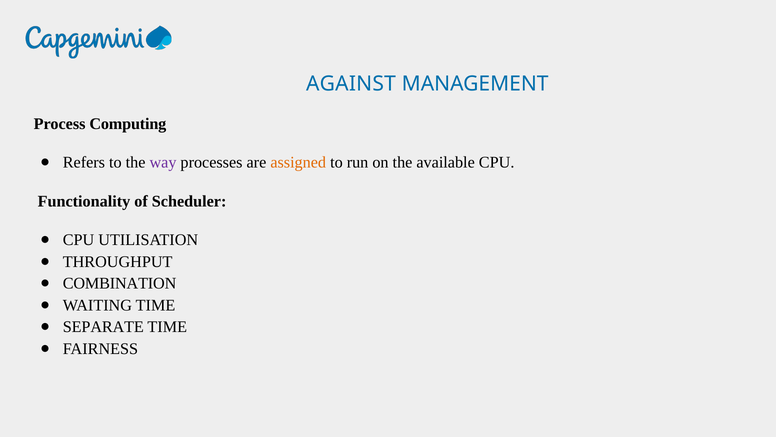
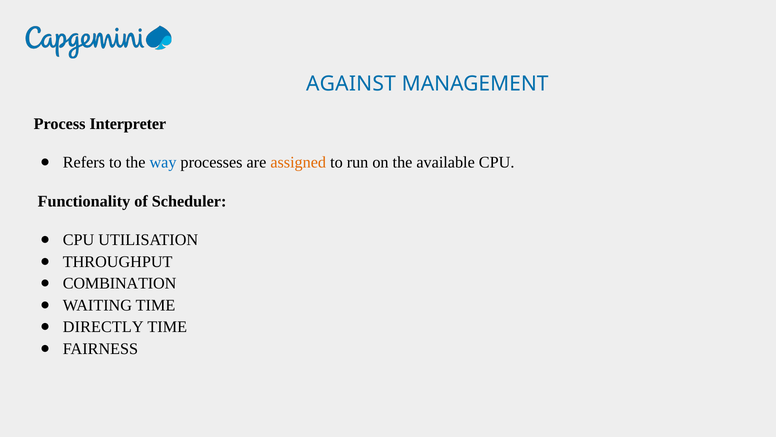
Computing: Computing -> Interpreter
way colour: purple -> blue
SEPARATE: SEPARATE -> DIRECTLY
